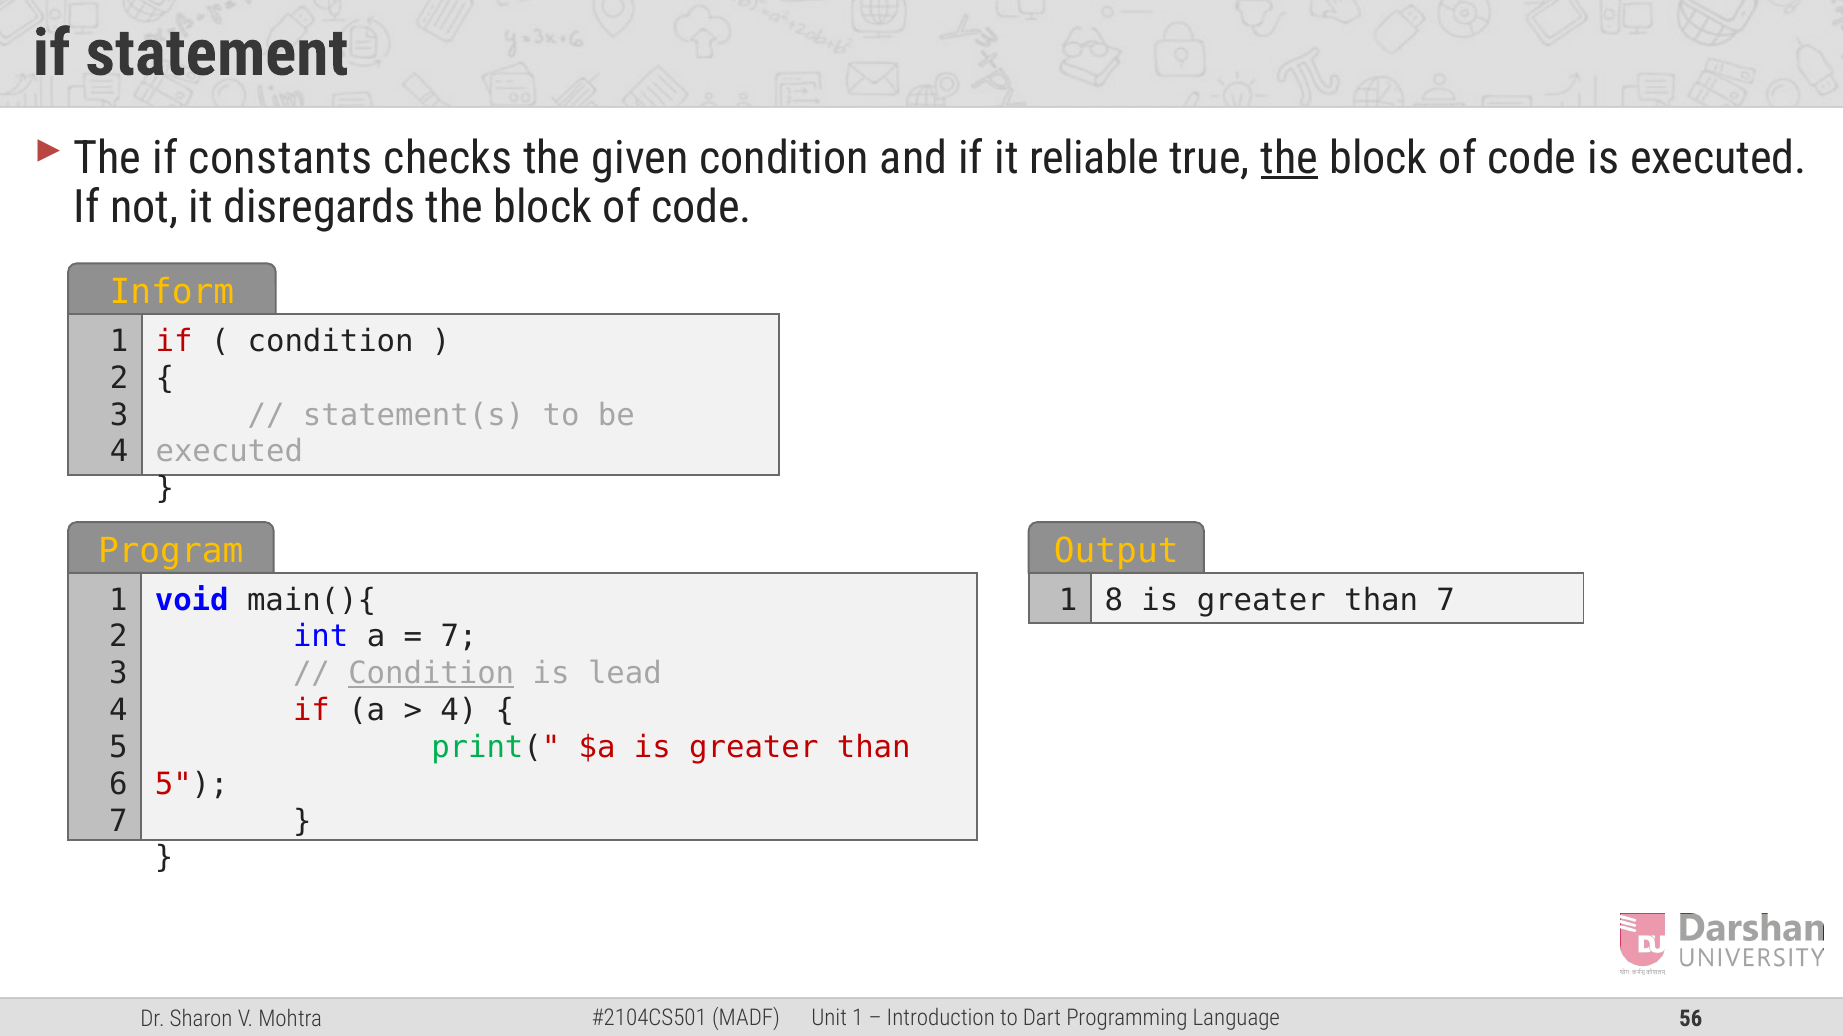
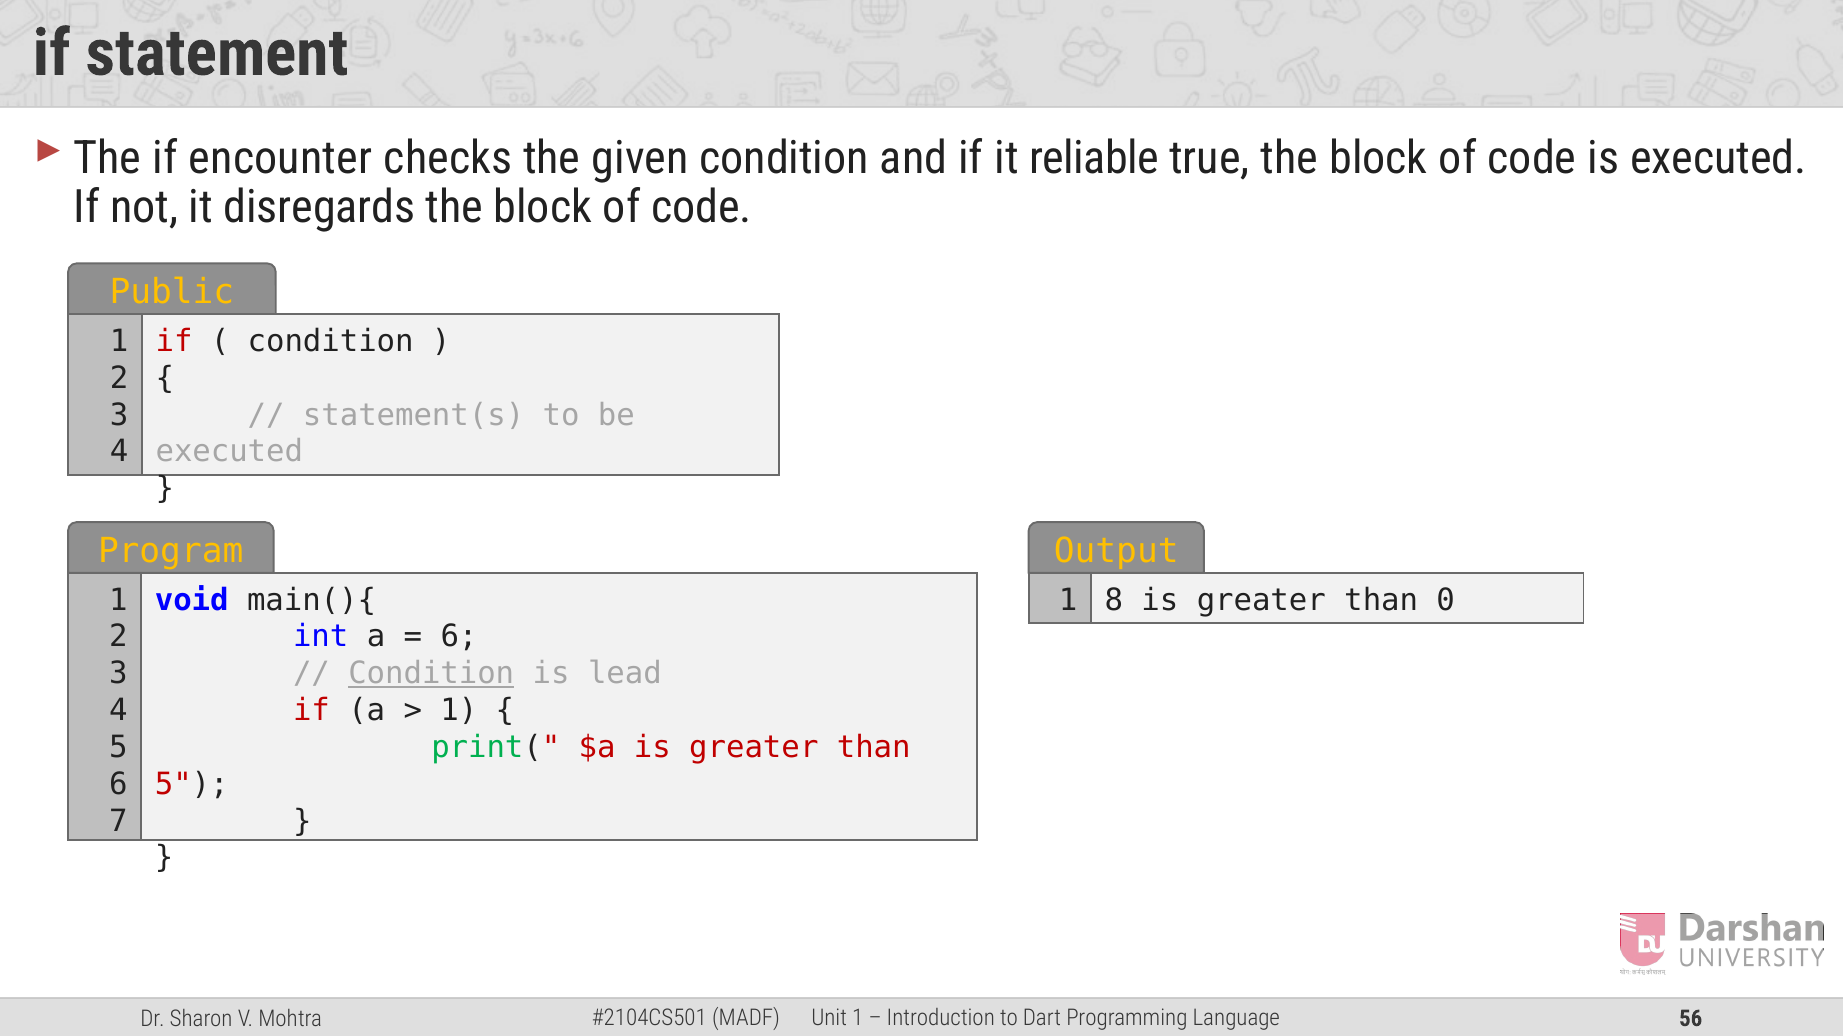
constants: constants -> encounter
the at (1290, 158) underline: present -> none
Inform: Inform -> Public
than 7: 7 -> 0
7 at (459, 637): 7 -> 6
4 at (459, 711): 4 -> 1
